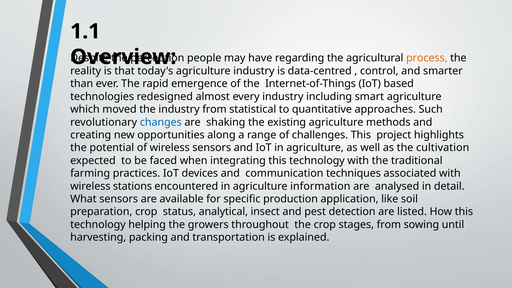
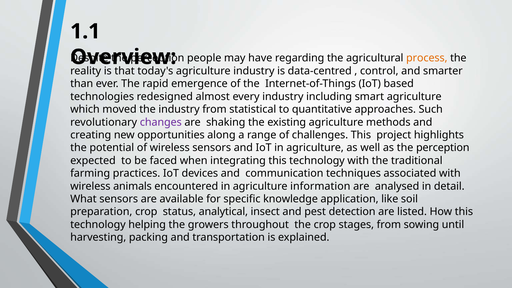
changes colour: blue -> purple
as the cultivation: cultivation -> perception
stations: stations -> animals
production: production -> knowledge
